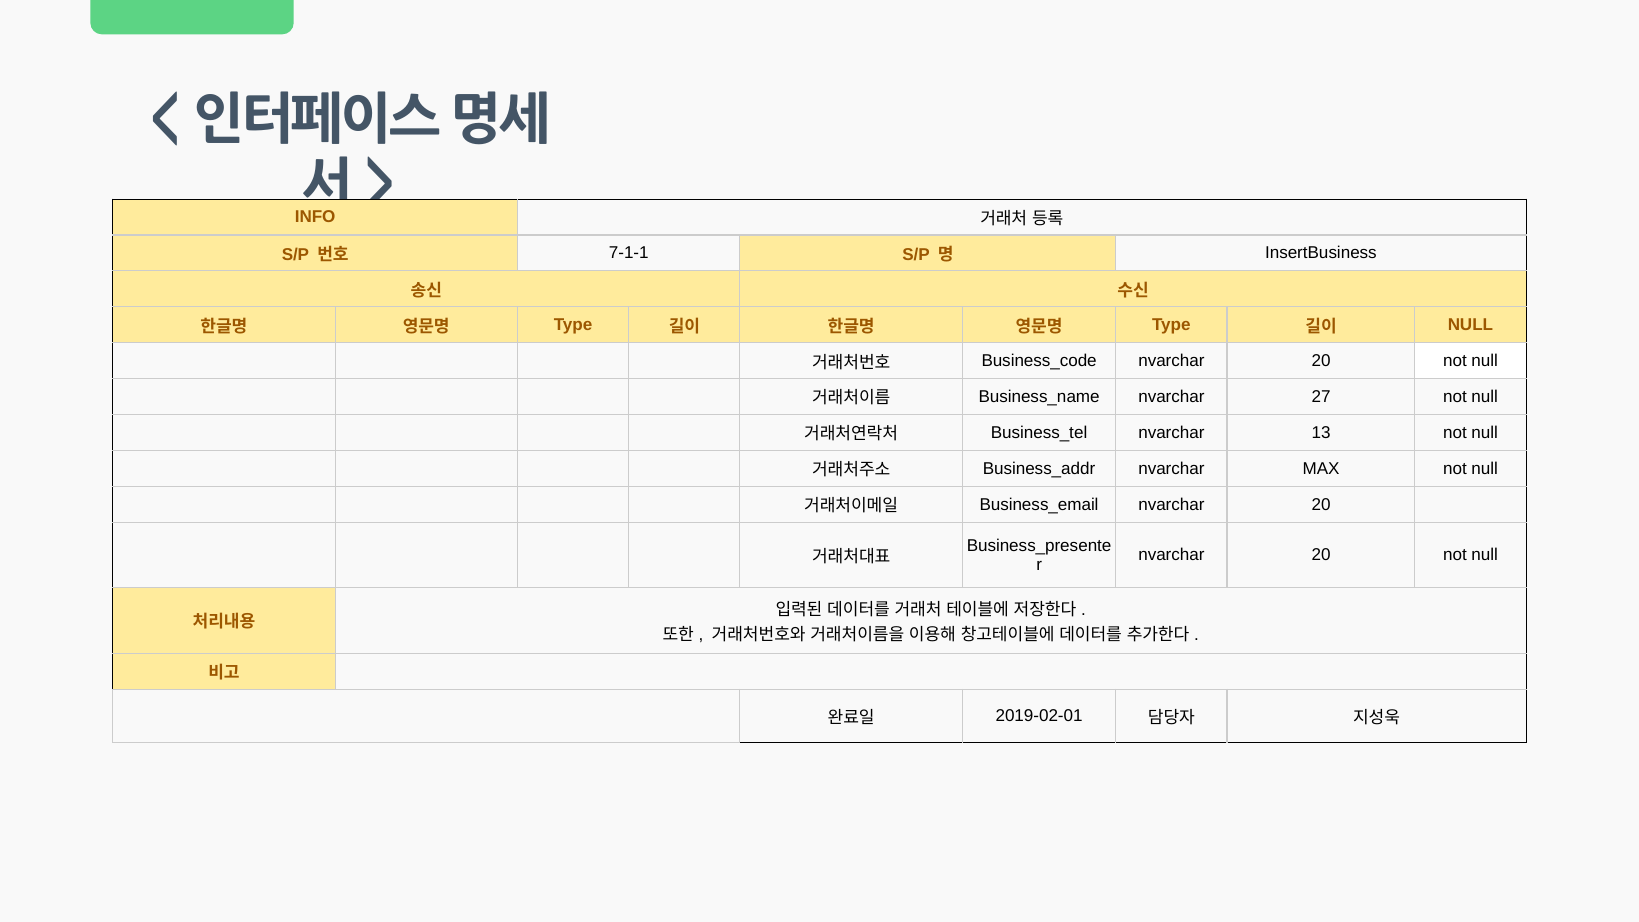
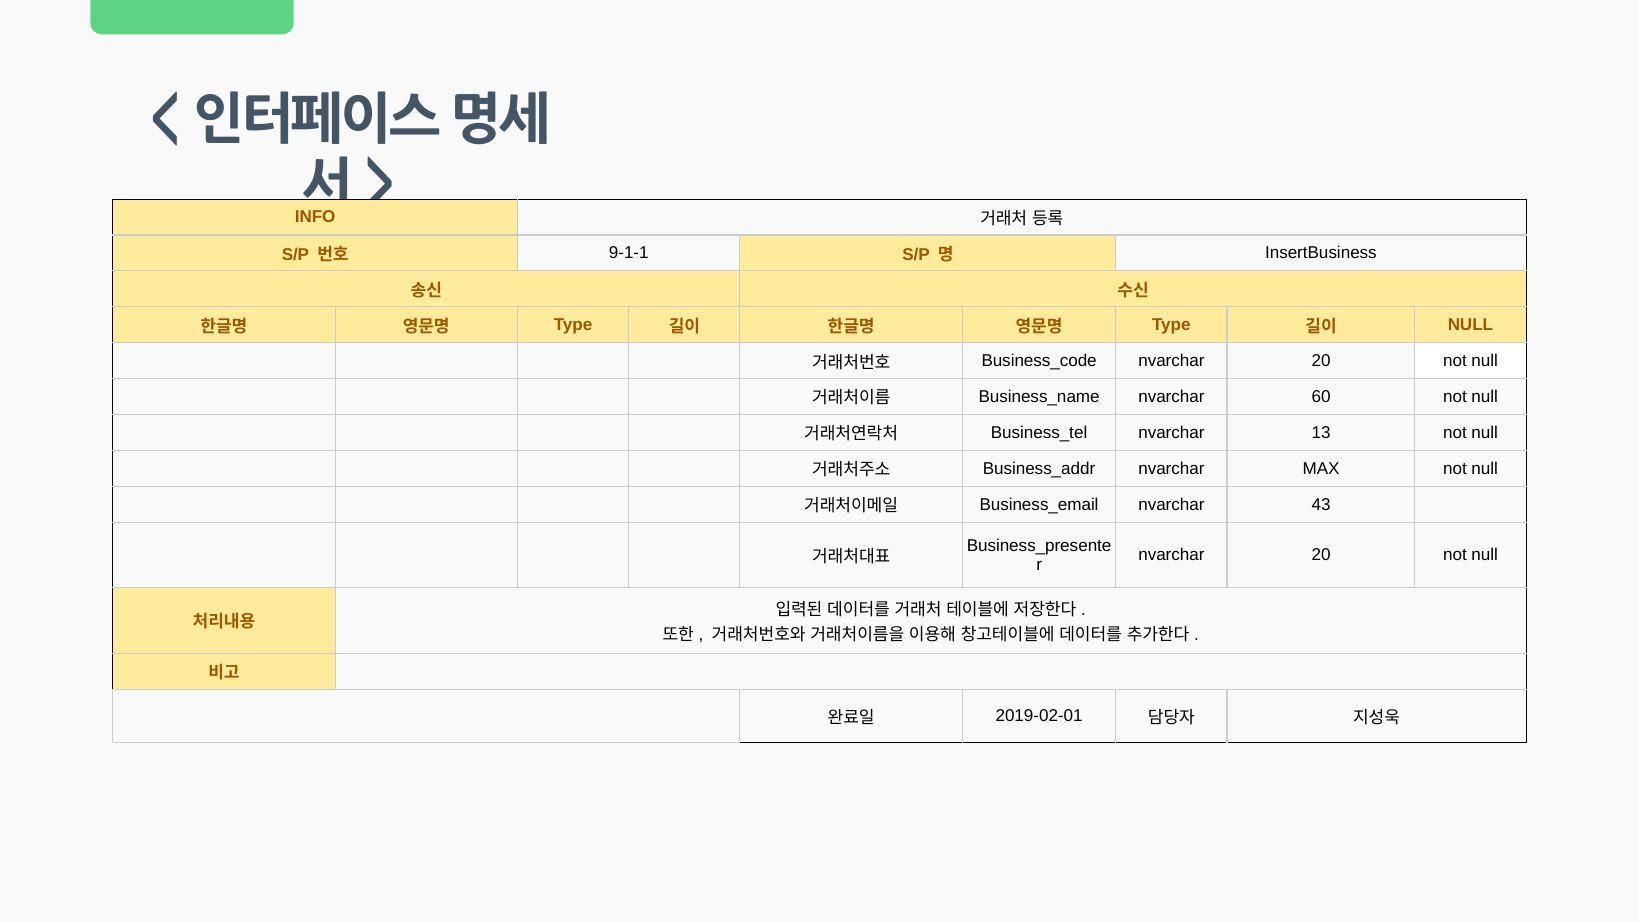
7-1-1: 7-1-1 -> 9-1-1
27: 27 -> 60
20 at (1321, 505): 20 -> 43
